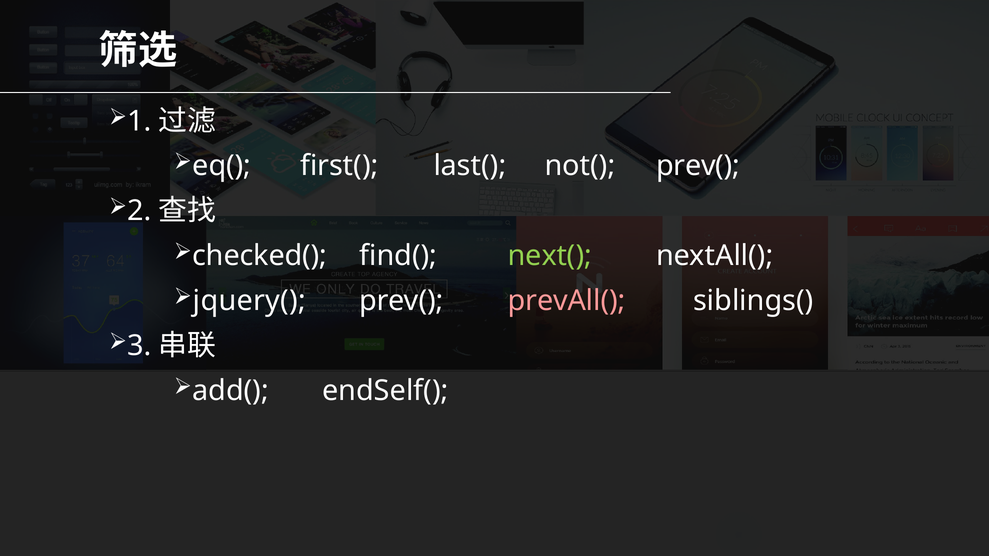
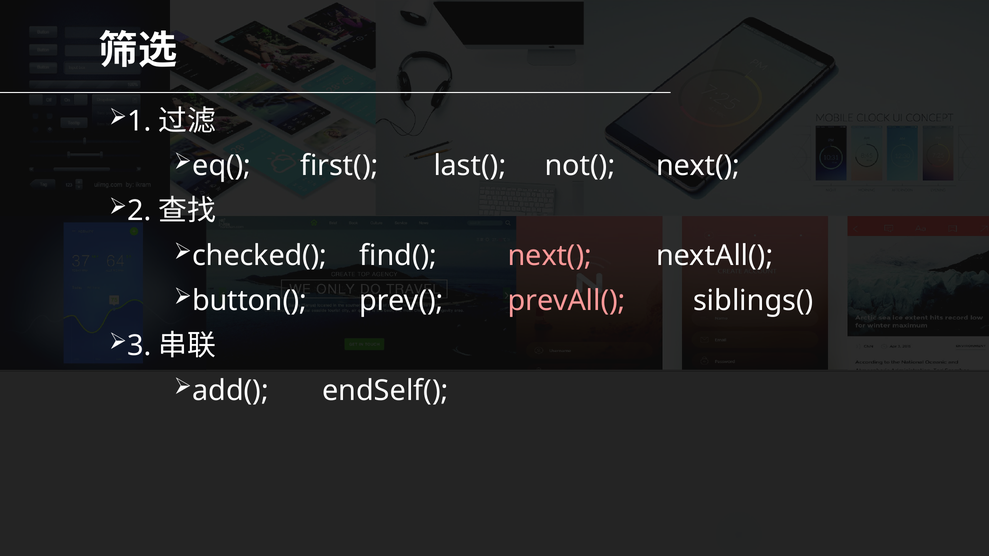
not( prev(: prev( -> next(
next( at (550, 256) colour: light green -> pink
jquery(: jquery( -> button(
